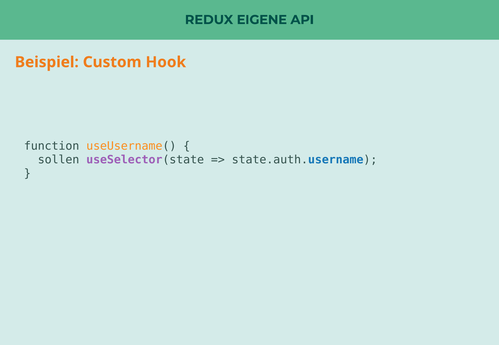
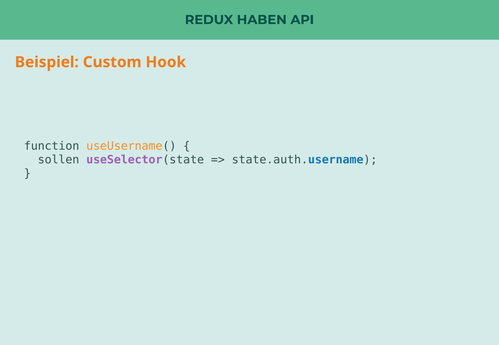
EIGENE: EIGENE -> HABEN
